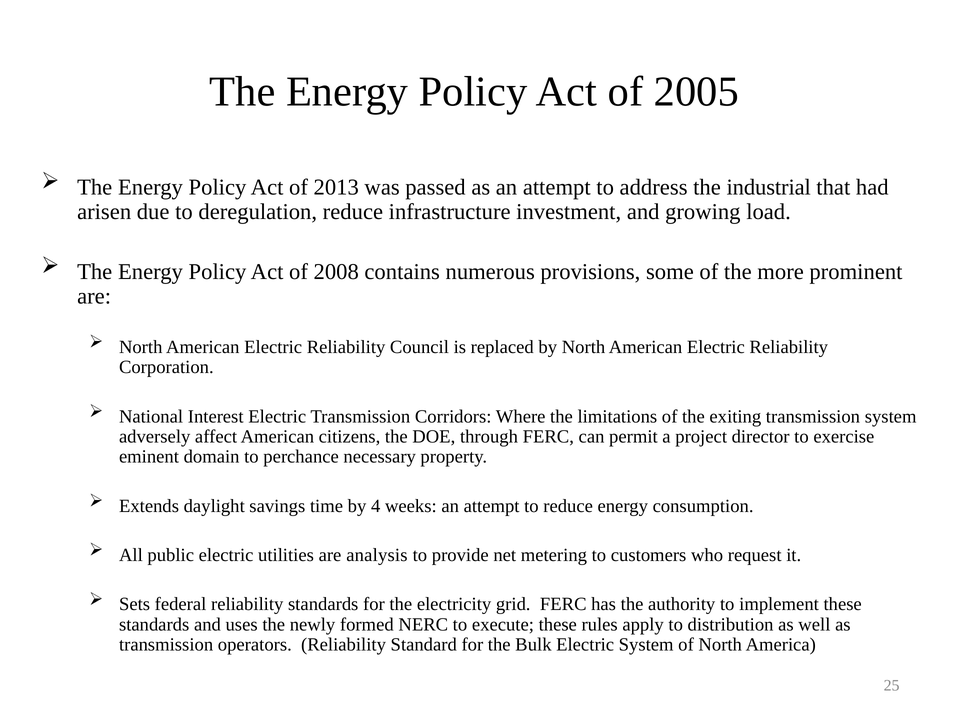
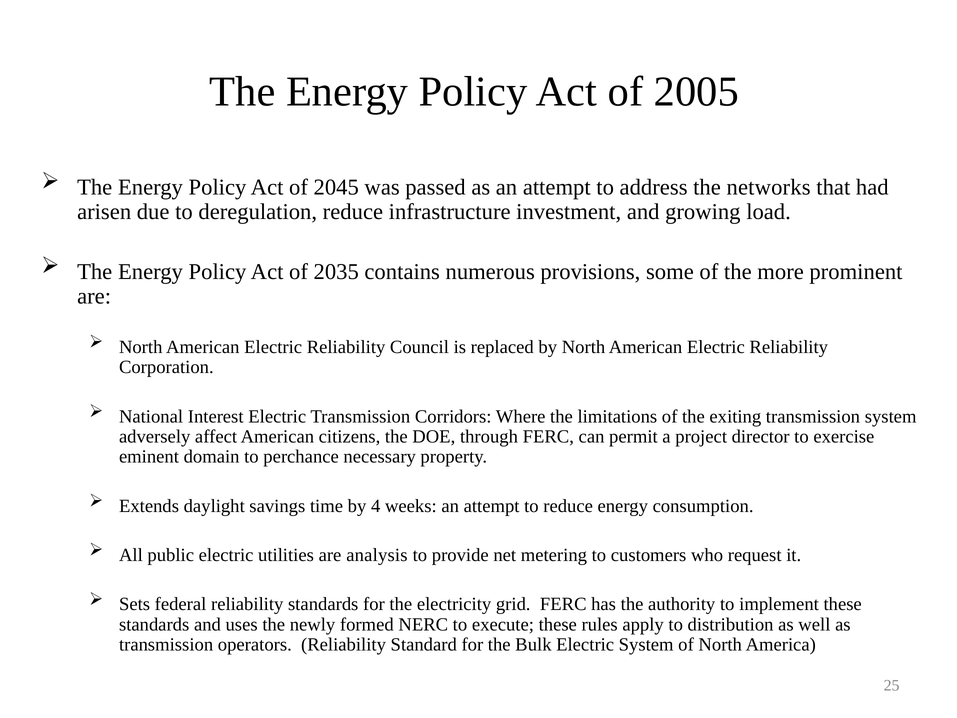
2013: 2013 -> 2045
industrial: industrial -> networks
2008: 2008 -> 2035
